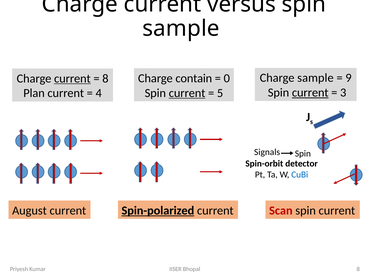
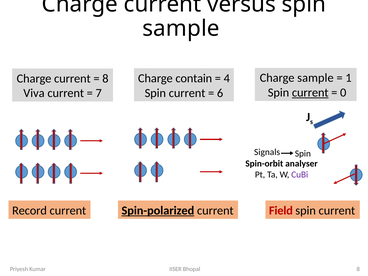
9: 9 -> 1
0: 0 -> 4
current at (72, 78) underline: present -> none
3: 3 -> 0
current at (187, 93) underline: present -> none
5: 5 -> 6
Plan: Plan -> Viva
4: 4 -> 7
detector: detector -> analyser
CuBi colour: blue -> purple
August: August -> Record
Scan: Scan -> Field
